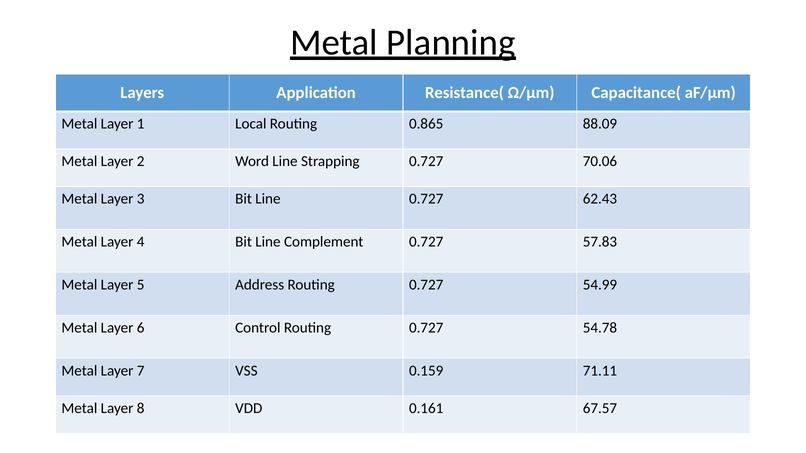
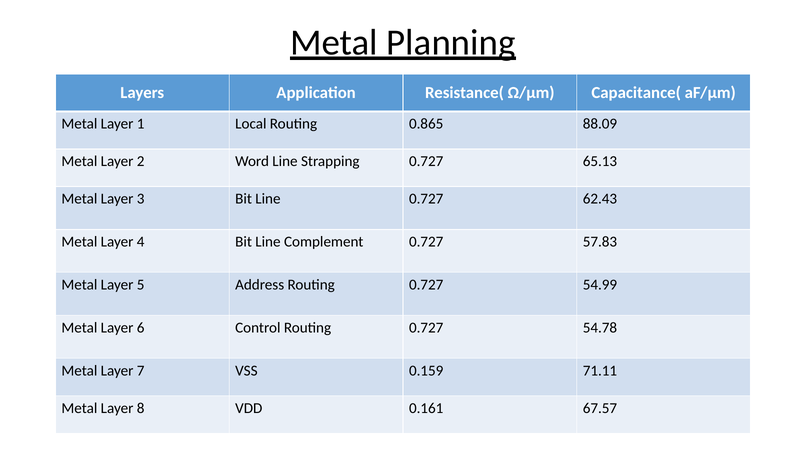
70.06: 70.06 -> 65.13
